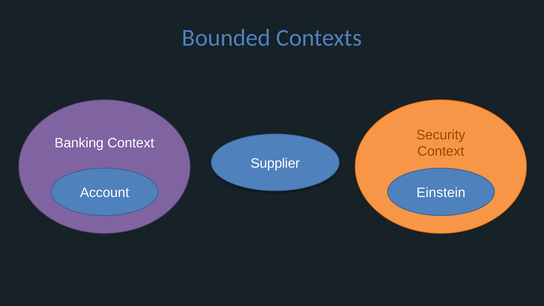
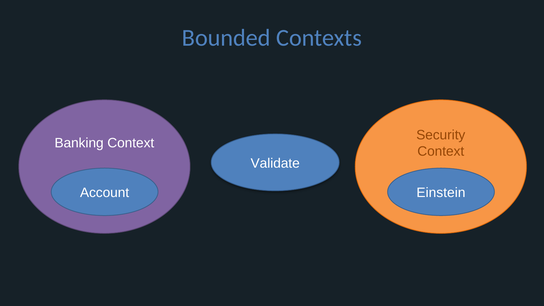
Supplier: Supplier -> Validate
